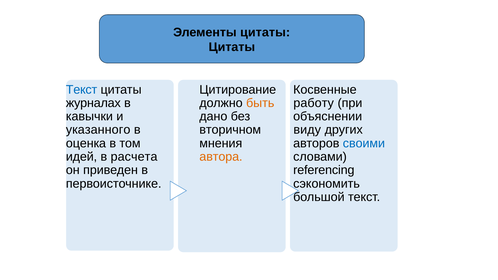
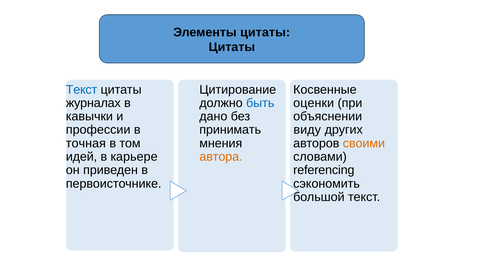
быть colour: orange -> blue
работу: работу -> оценки
вторичном: вторичном -> принимать
указанного: указанного -> профессии
оценка: оценка -> точная
своими colour: blue -> orange
расчета: расчета -> карьере
